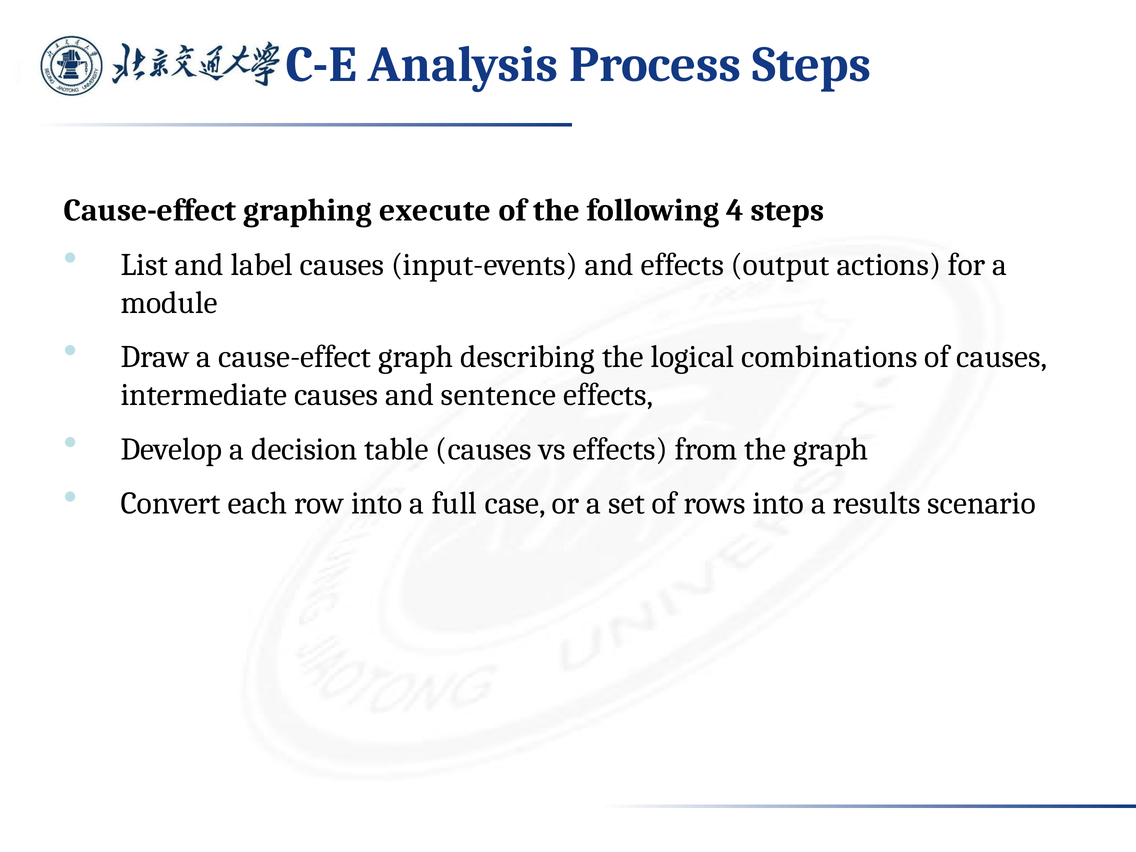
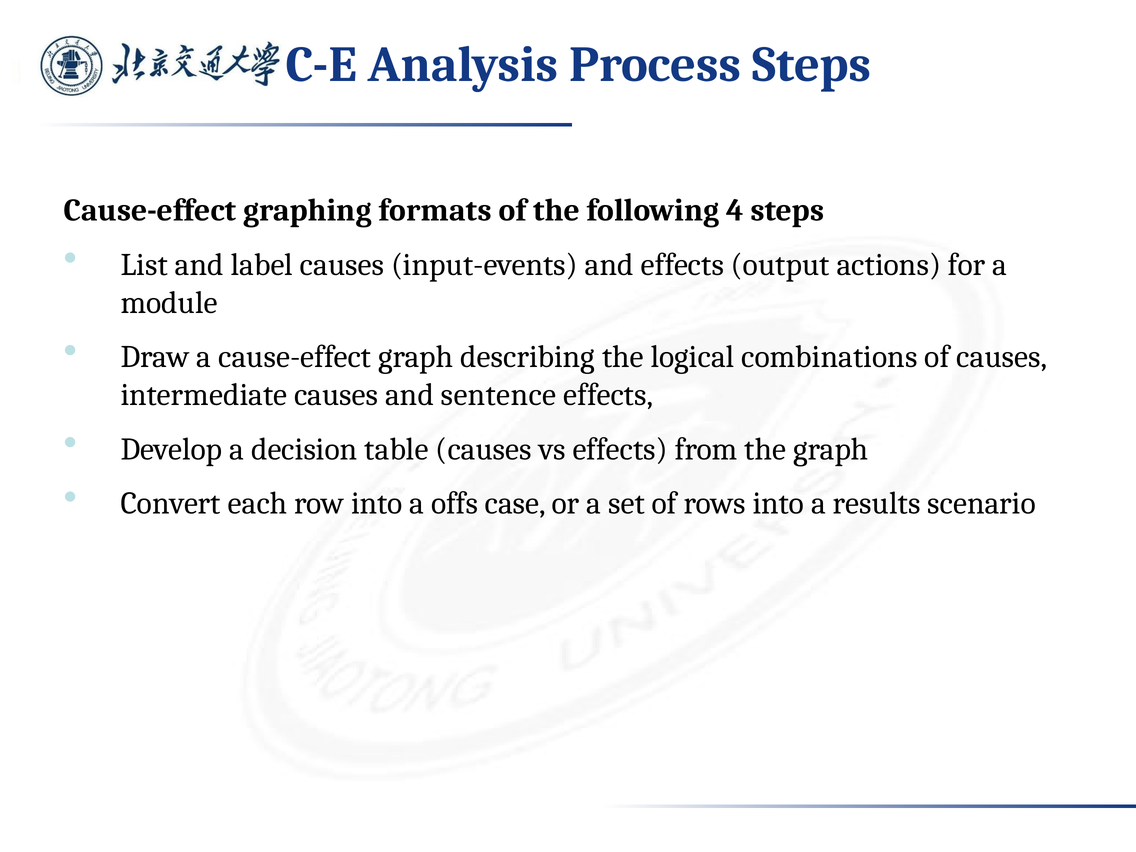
execute: execute -> formats
full: full -> offs
